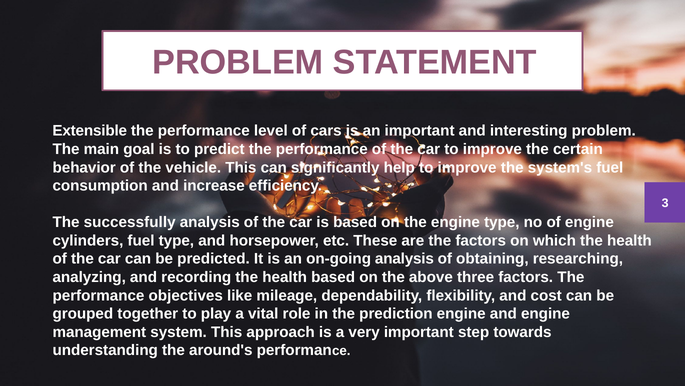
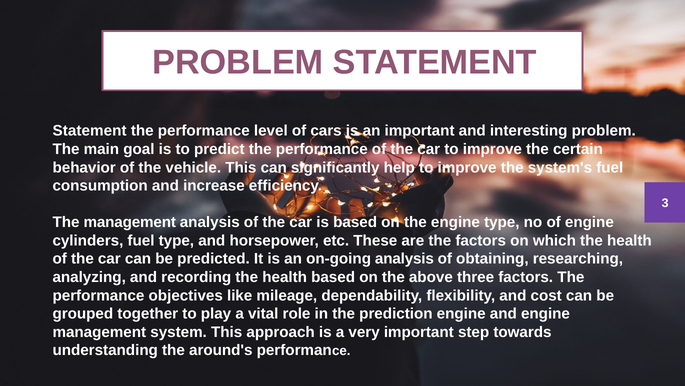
Extensible at (90, 131): Extensible -> Statement
The successfully: successfully -> management
